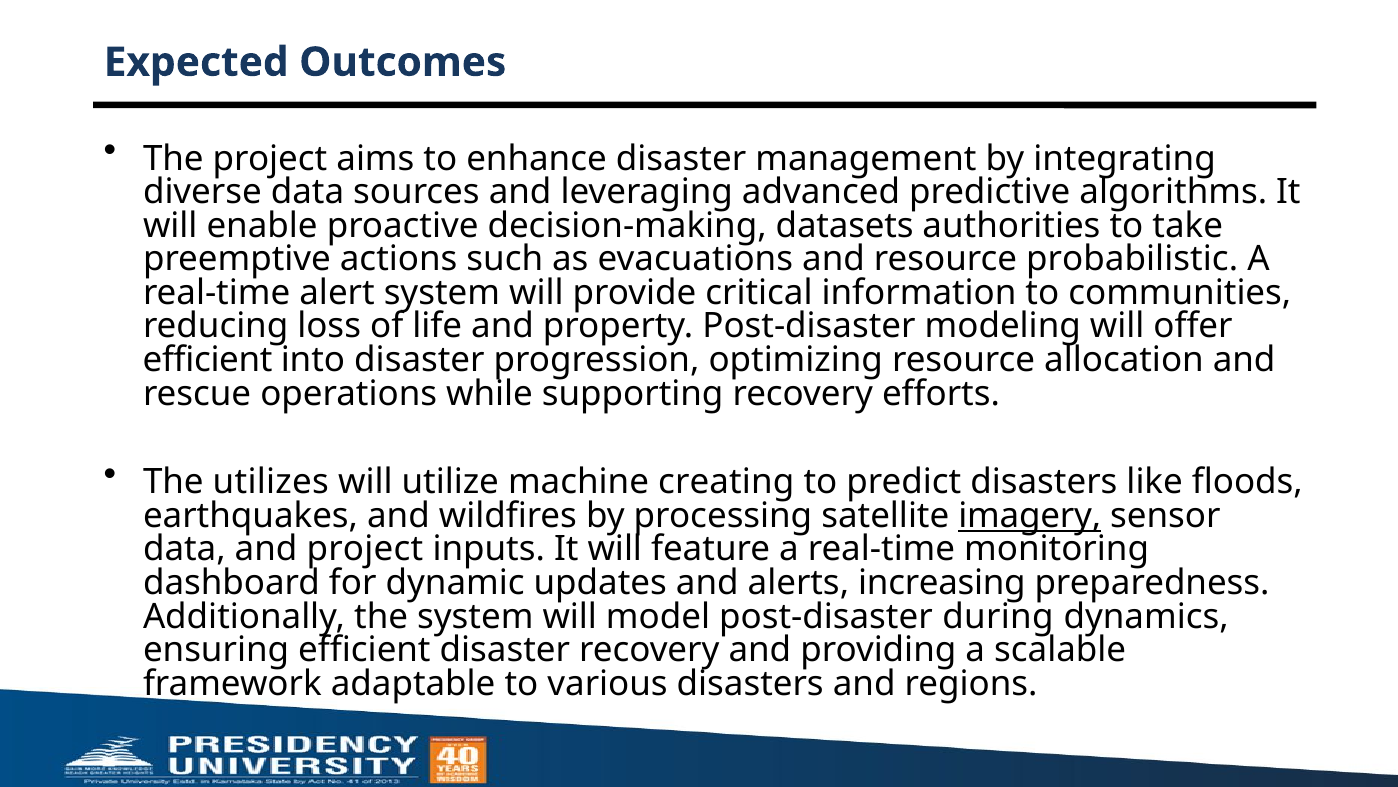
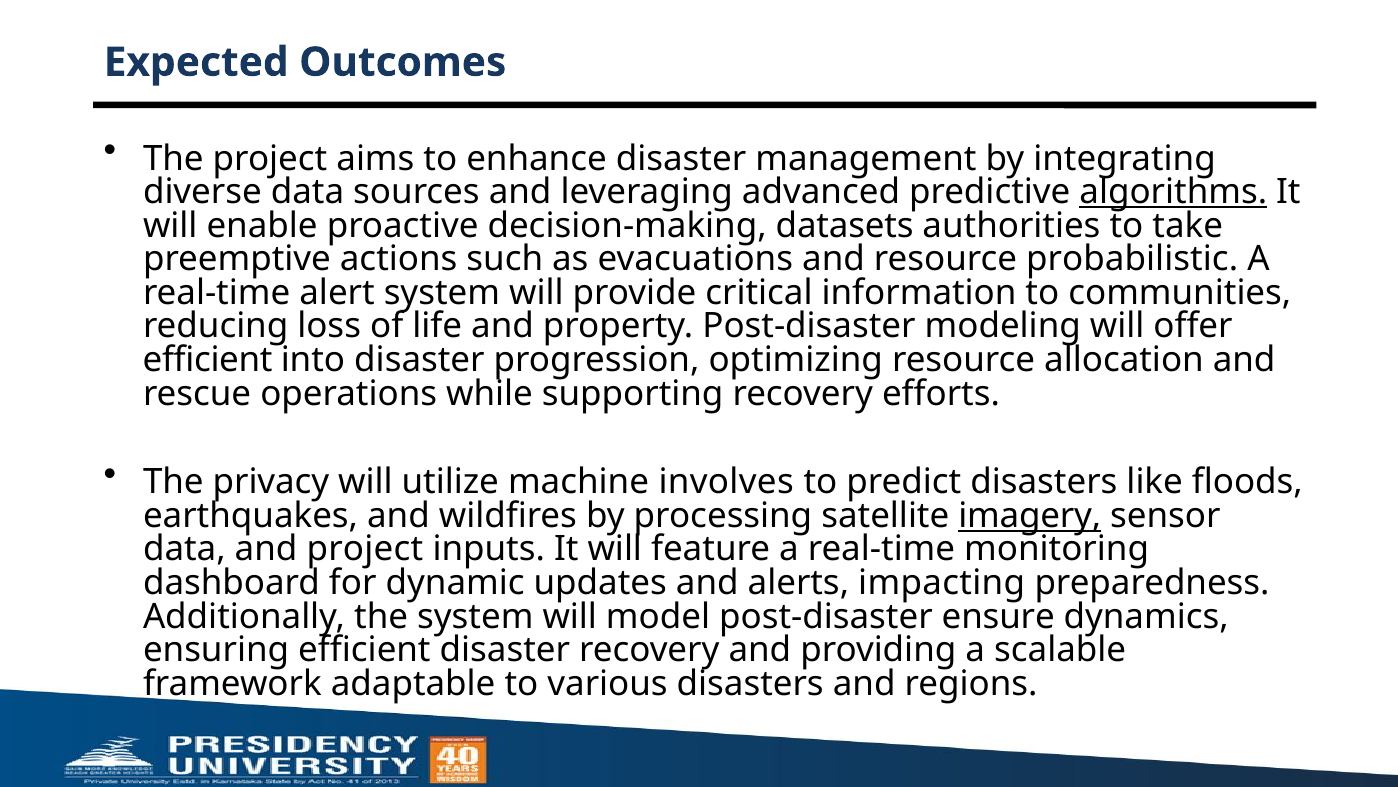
algorithms underline: none -> present
utilizes: utilizes -> privacy
creating: creating -> involves
increasing: increasing -> impacting
during: during -> ensure
